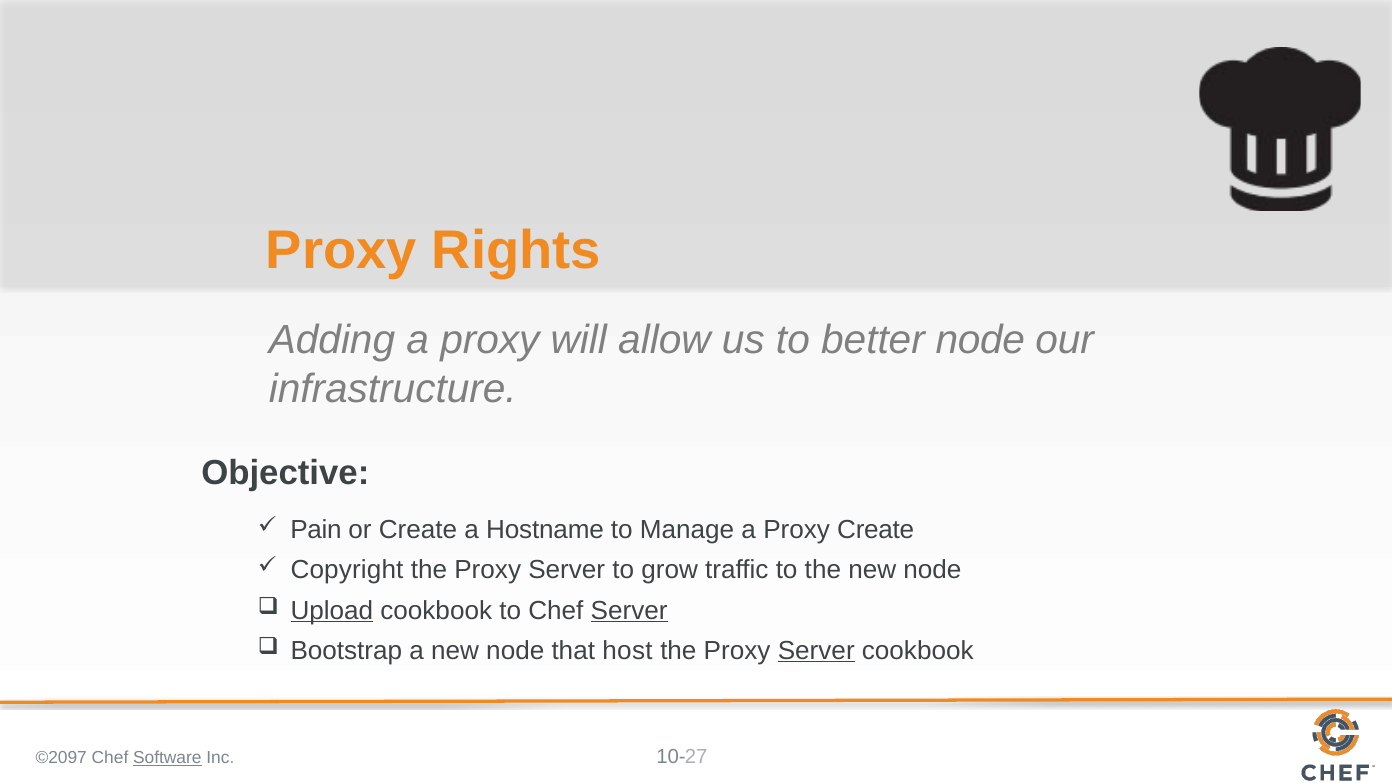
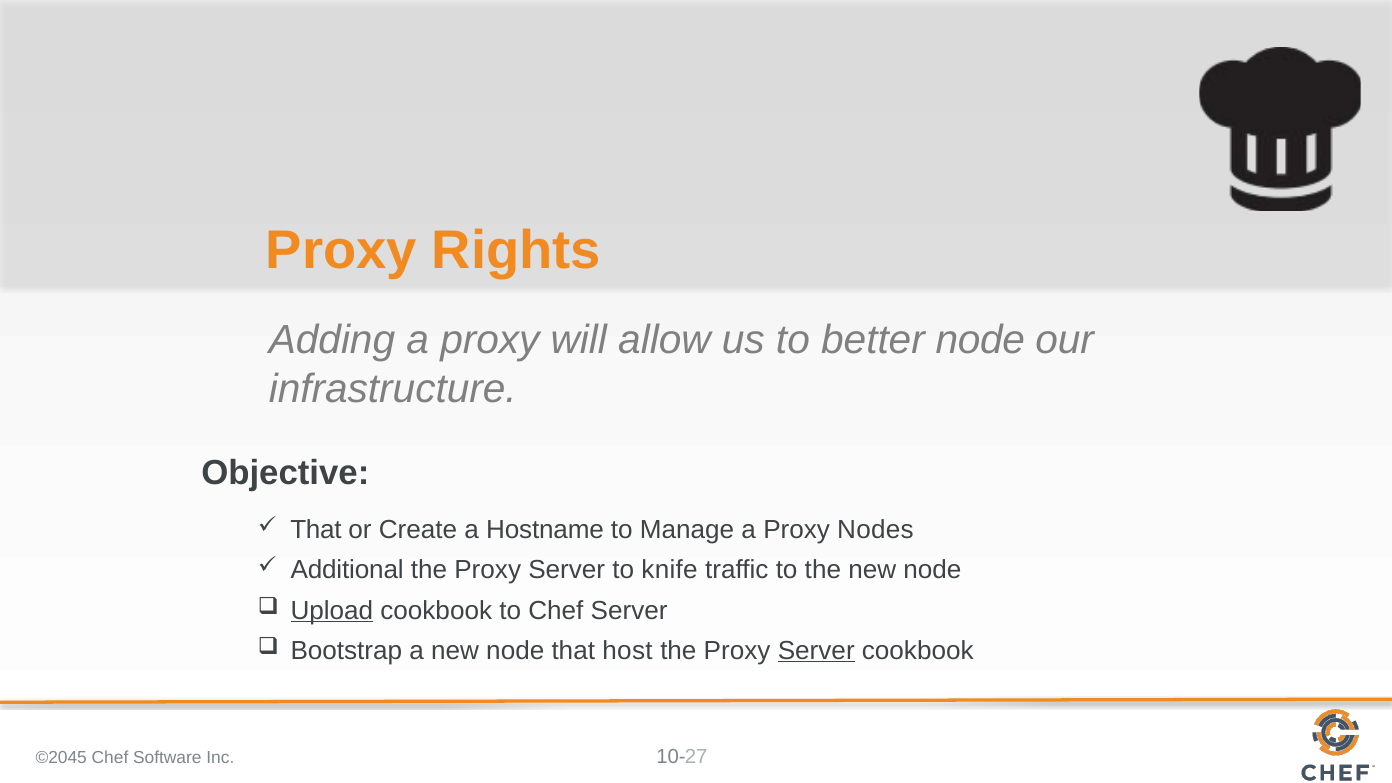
Pain at (316, 530): Pain -> That
Proxy Create: Create -> Nodes
Copyright: Copyright -> Additional
grow: grow -> knife
Server at (629, 610) underline: present -> none
©2097: ©2097 -> ©2045
Software underline: present -> none
